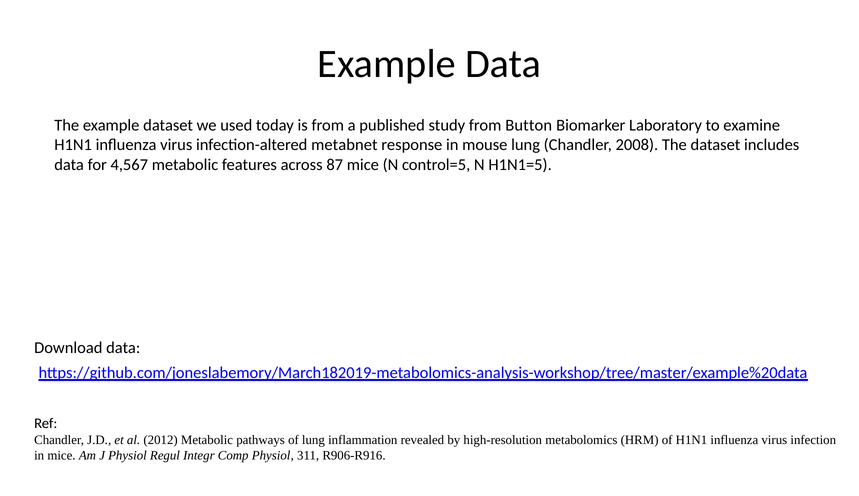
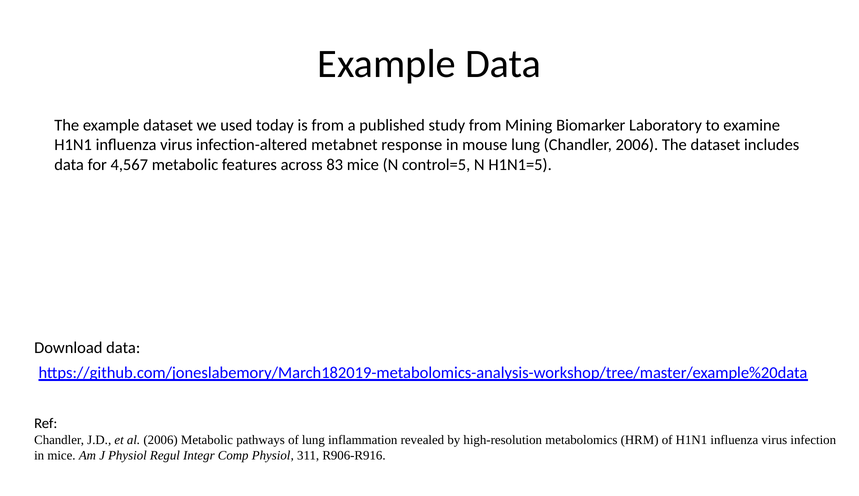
Button: Button -> Mining
Chandler 2008: 2008 -> 2006
87: 87 -> 83
al 2012: 2012 -> 2006
